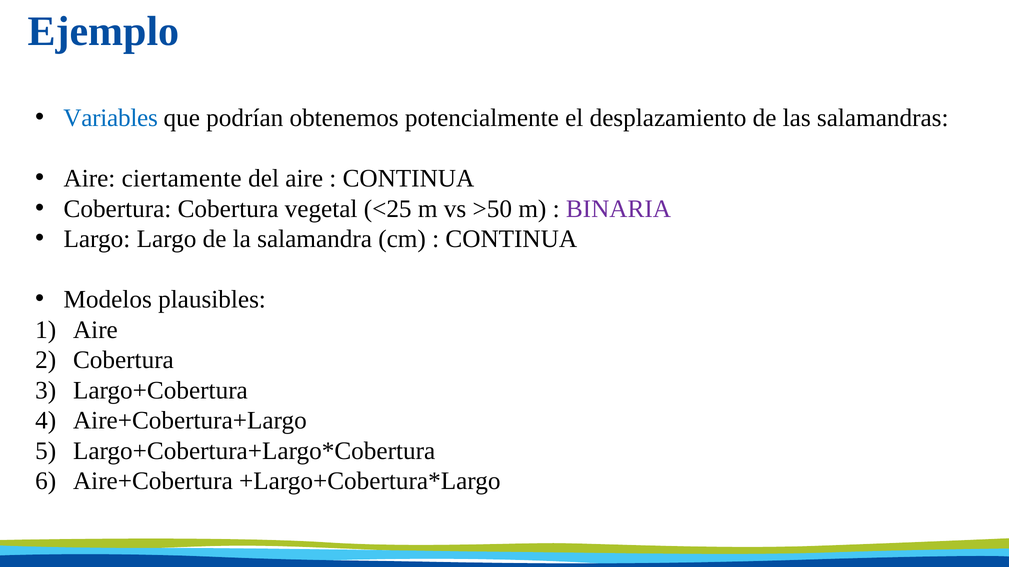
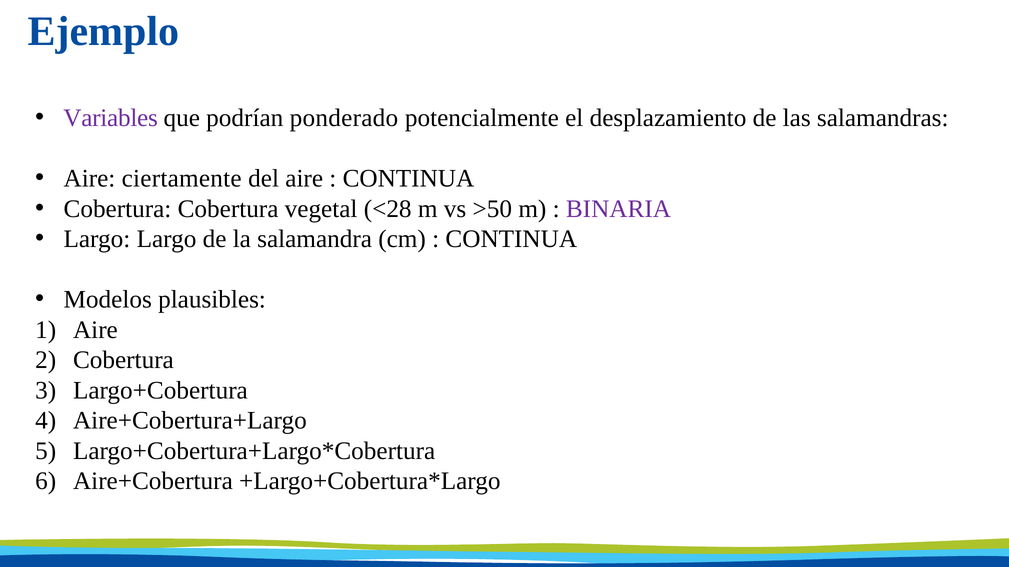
Variables colour: blue -> purple
obtenemos: obtenemos -> ponderado
<25: <25 -> <28
